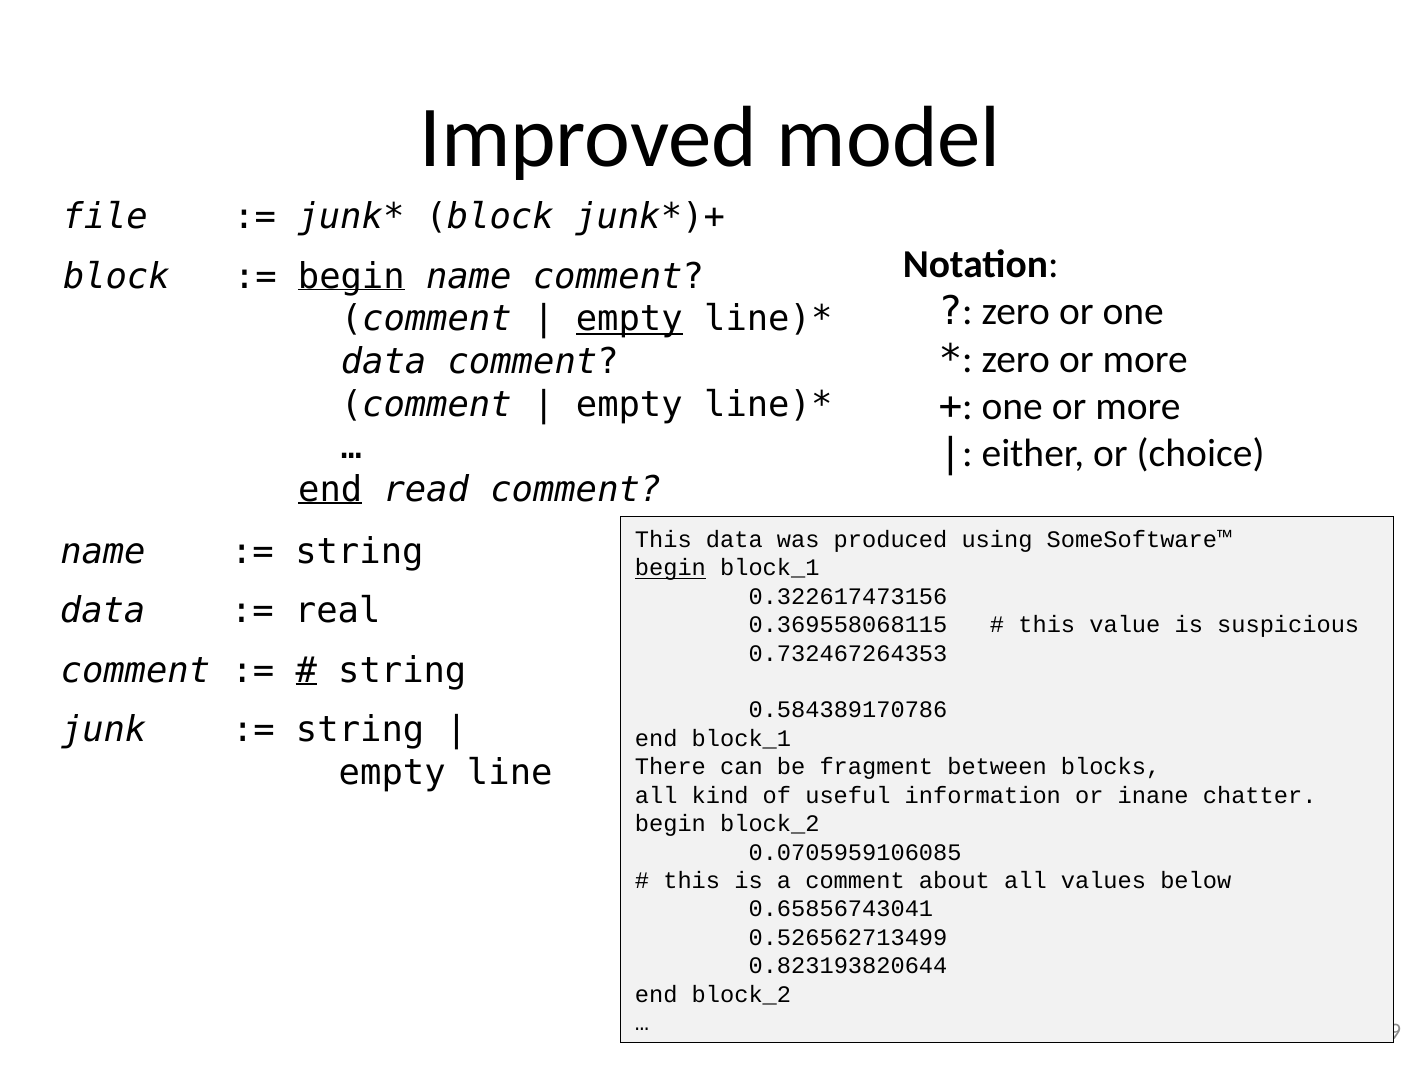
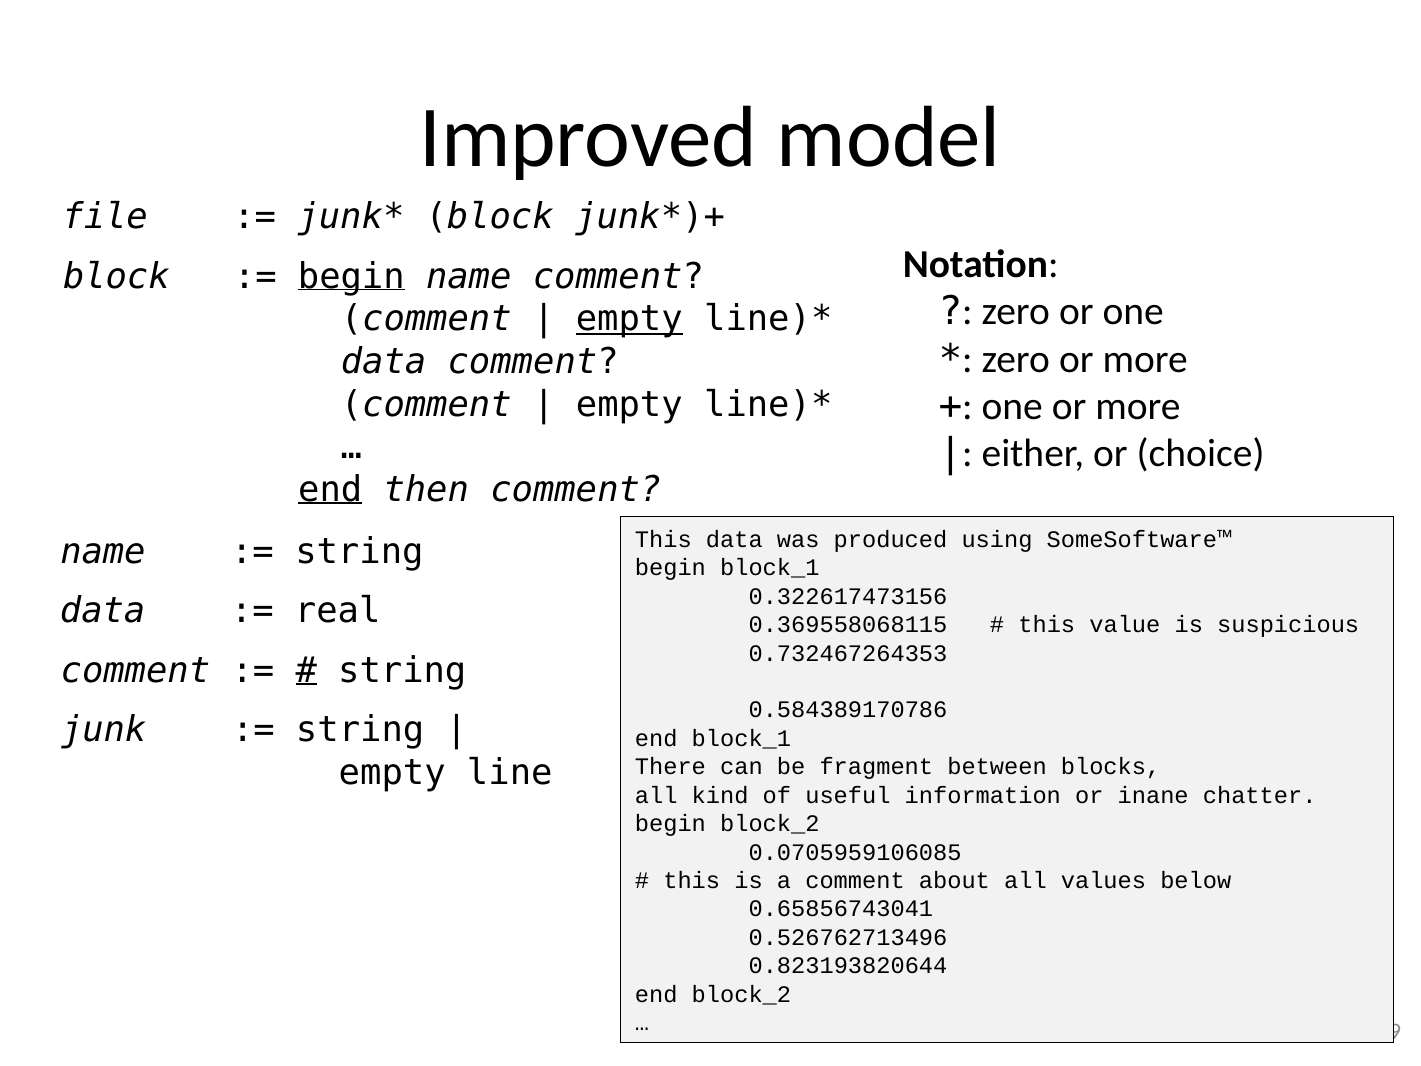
read: read -> then
begin at (670, 568) underline: present -> none
0.526562713499: 0.526562713499 -> 0.526762713496
